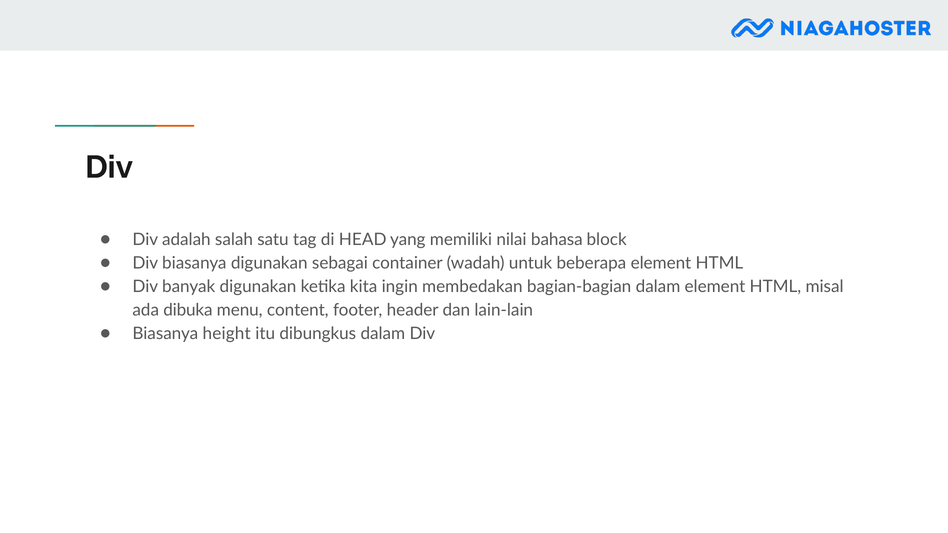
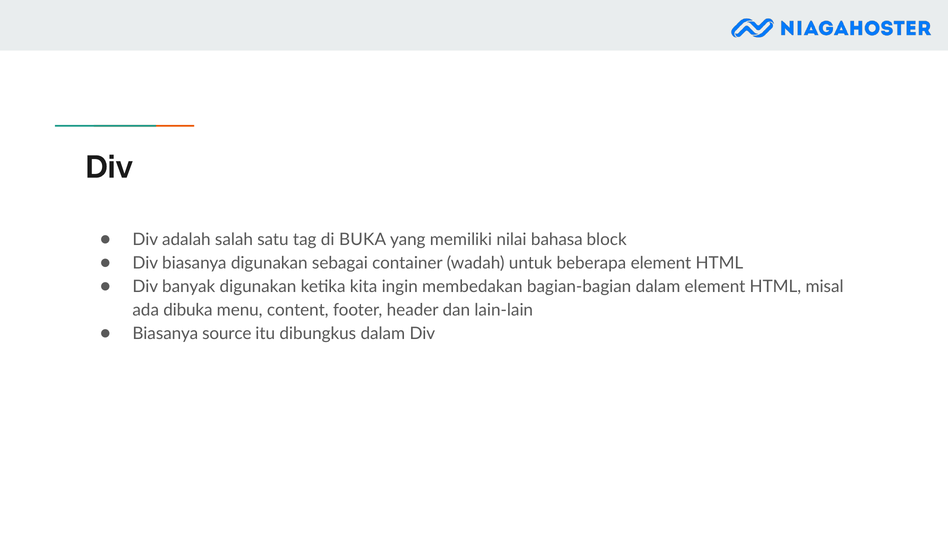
HEAD: HEAD -> BUKA
height: height -> source
